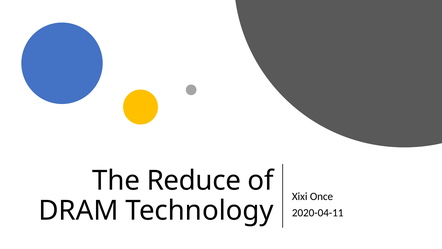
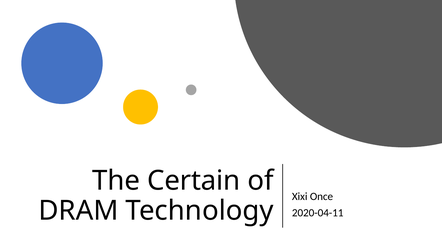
Reduce: Reduce -> Certain
